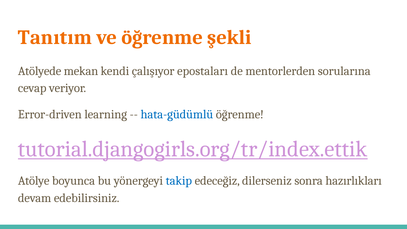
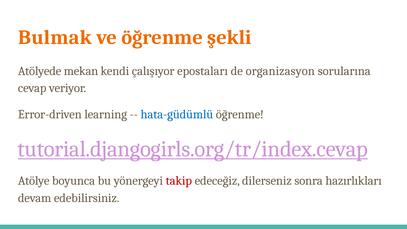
Tanıtım: Tanıtım -> Bulmak
mentorlerden: mentorlerden -> organizasyon
tutorial.djangogirls.org/tr/index.ettik: tutorial.djangogirls.org/tr/index.ettik -> tutorial.djangogirls.org/tr/index.cevap
takip colour: blue -> red
